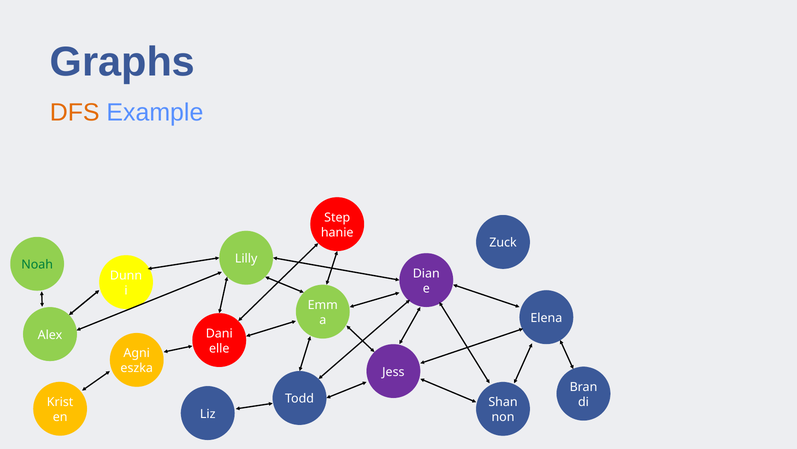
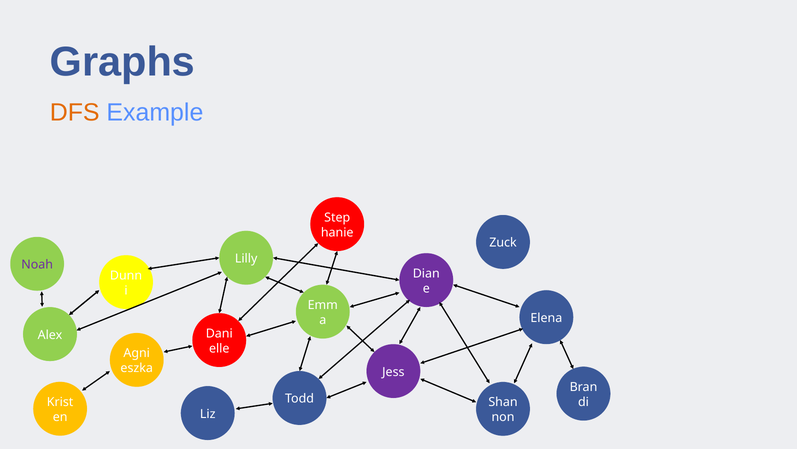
Noah colour: green -> purple
